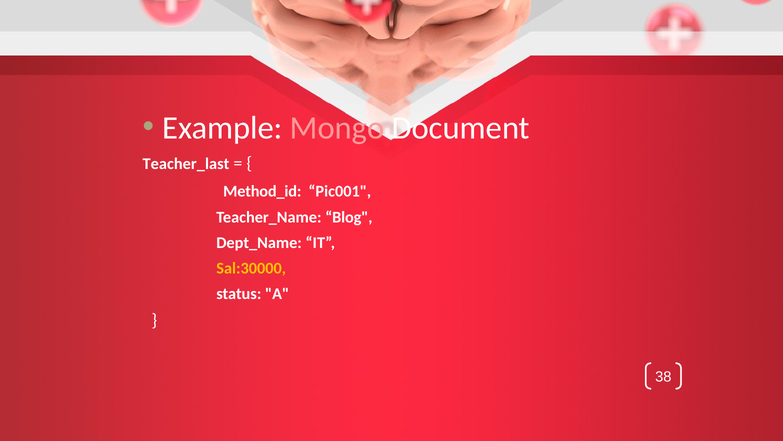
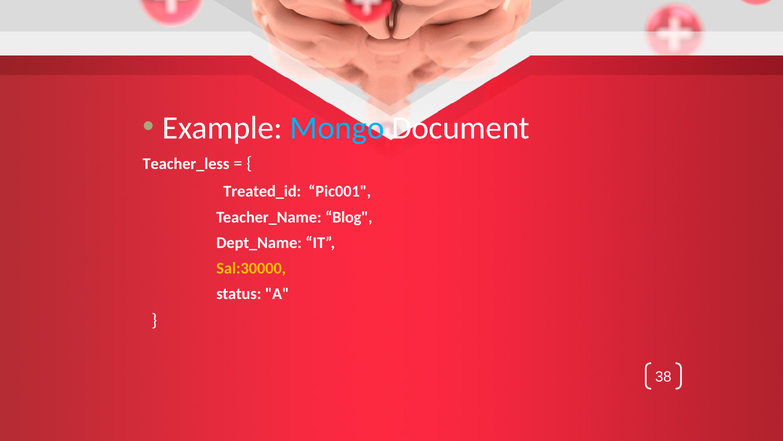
Mongo colour: pink -> light blue
Teacher_last: Teacher_last -> Teacher_less
Method_id: Method_id -> Treated_id
